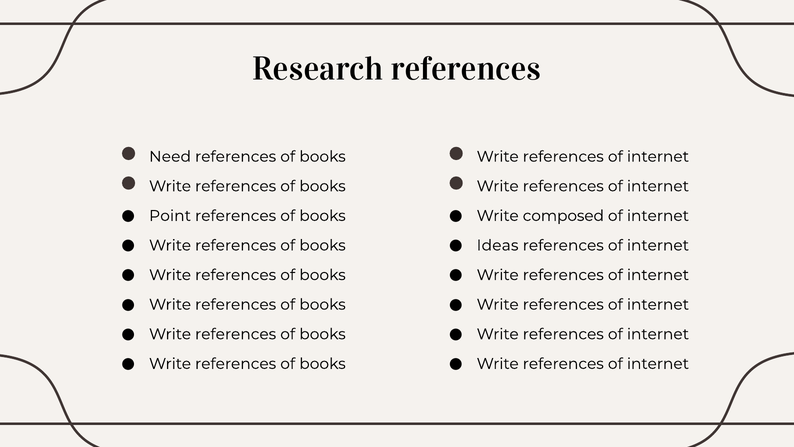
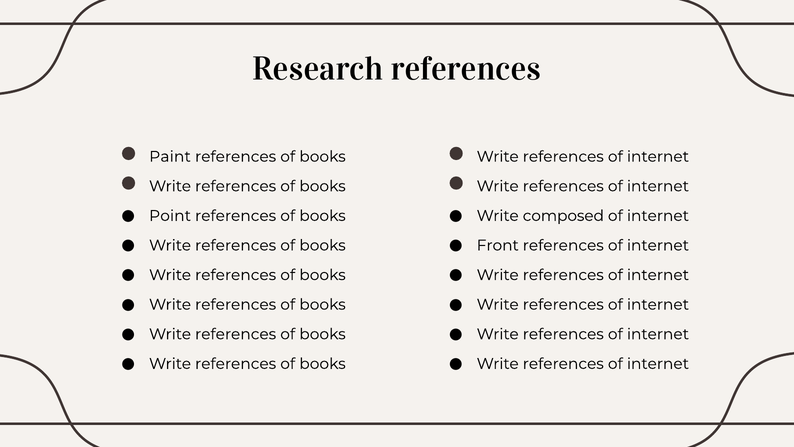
Need: Need -> Paint
Ideas: Ideas -> Front
